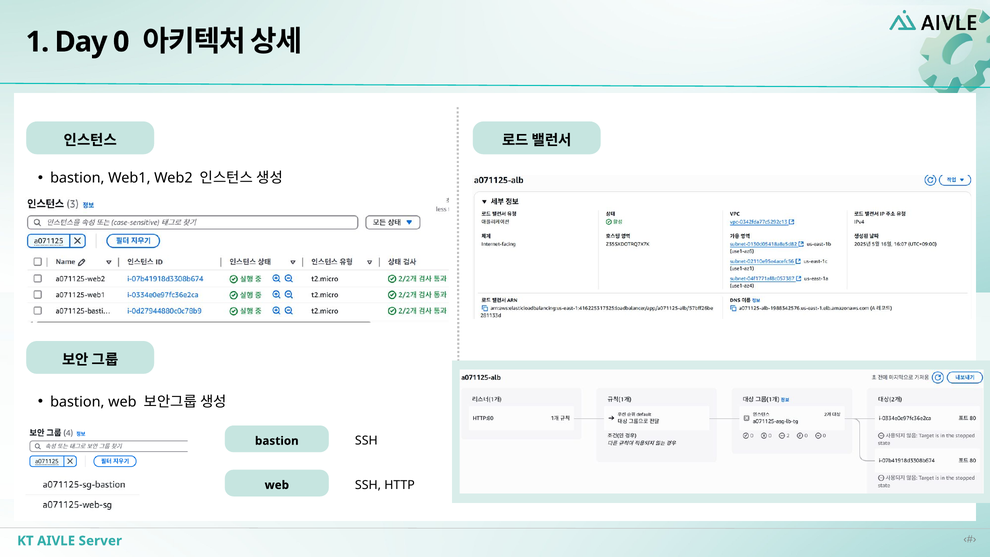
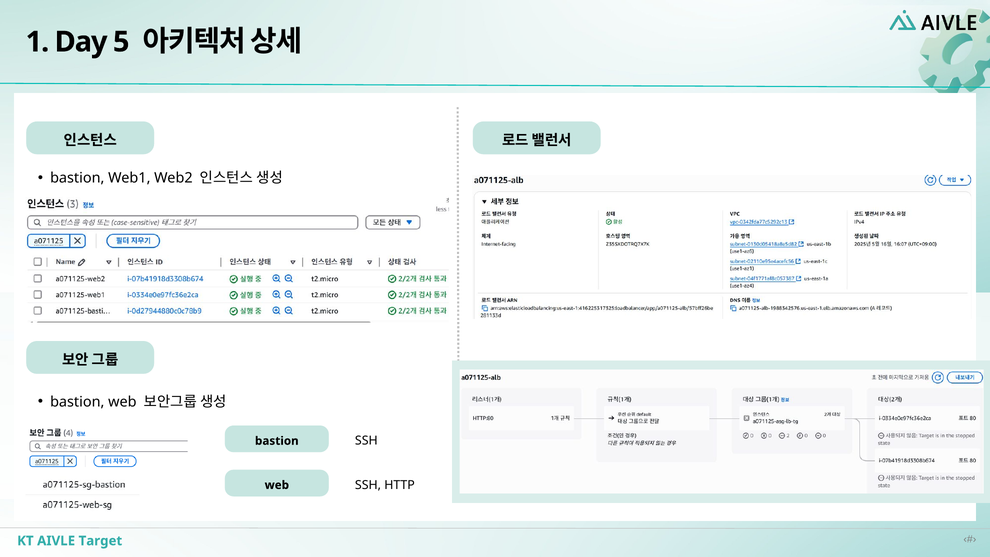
0: 0 -> 5
Server: Server -> Target
